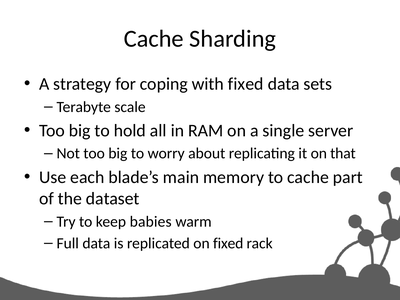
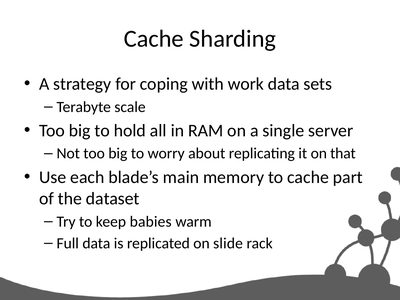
with fixed: fixed -> work
on fixed: fixed -> slide
